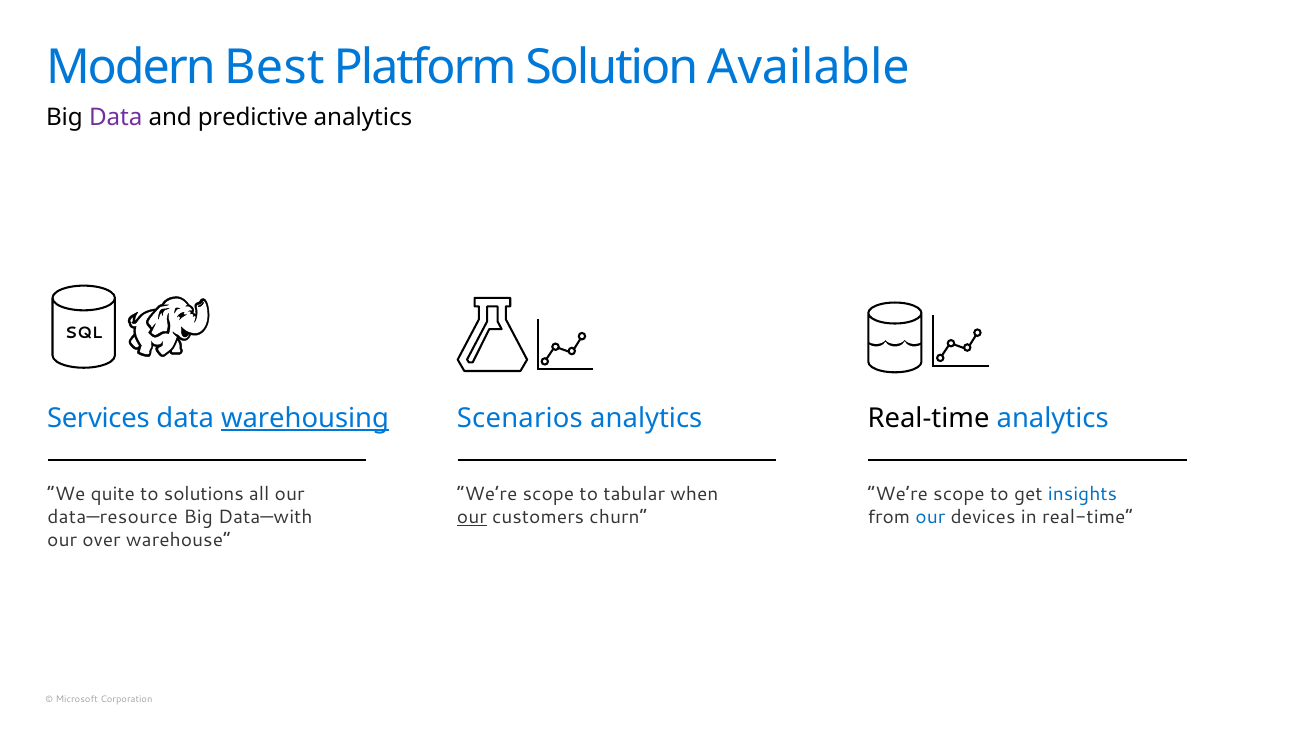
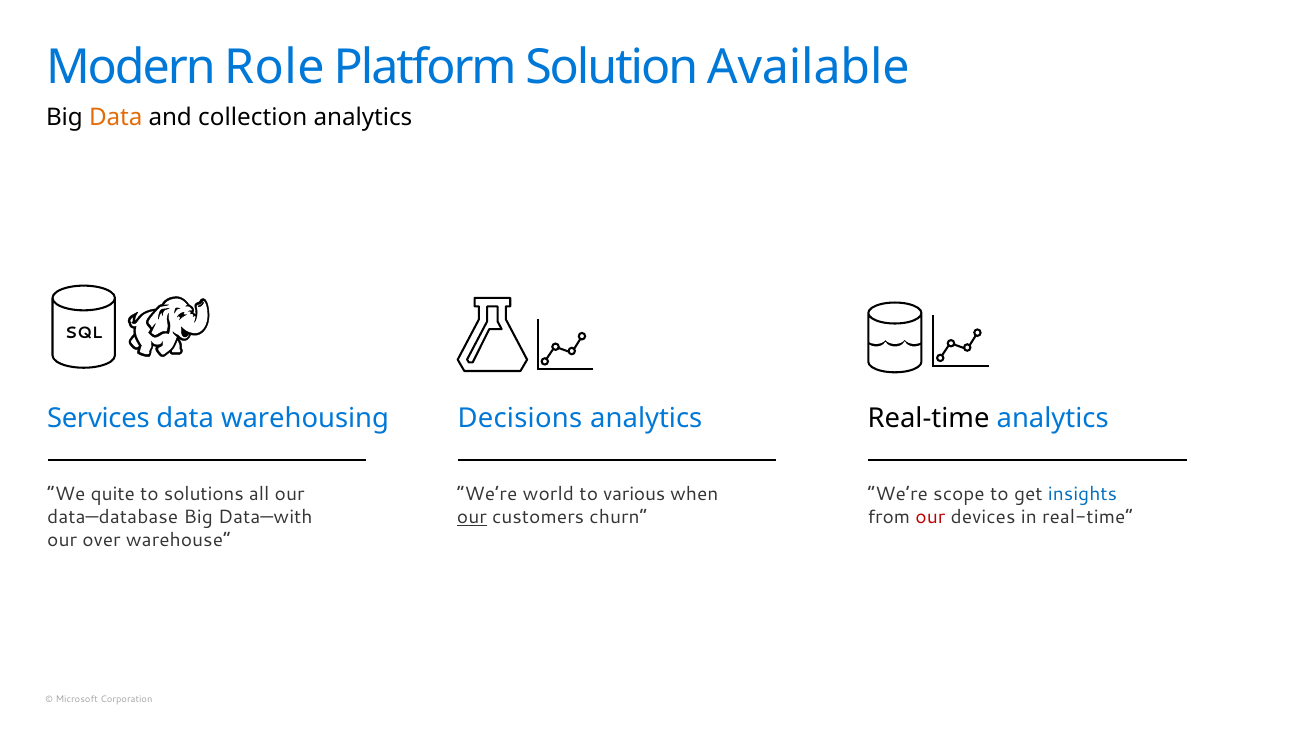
Best: Best -> Role
Data at (116, 118) colour: purple -> orange
predictive: predictive -> collection
warehousing underline: present -> none
Scenarios: Scenarios -> Decisions
scope at (548, 494): scope -> world
tabular: tabular -> various
our at (930, 517) colour: blue -> red
data—resource: data—resource -> data—database
